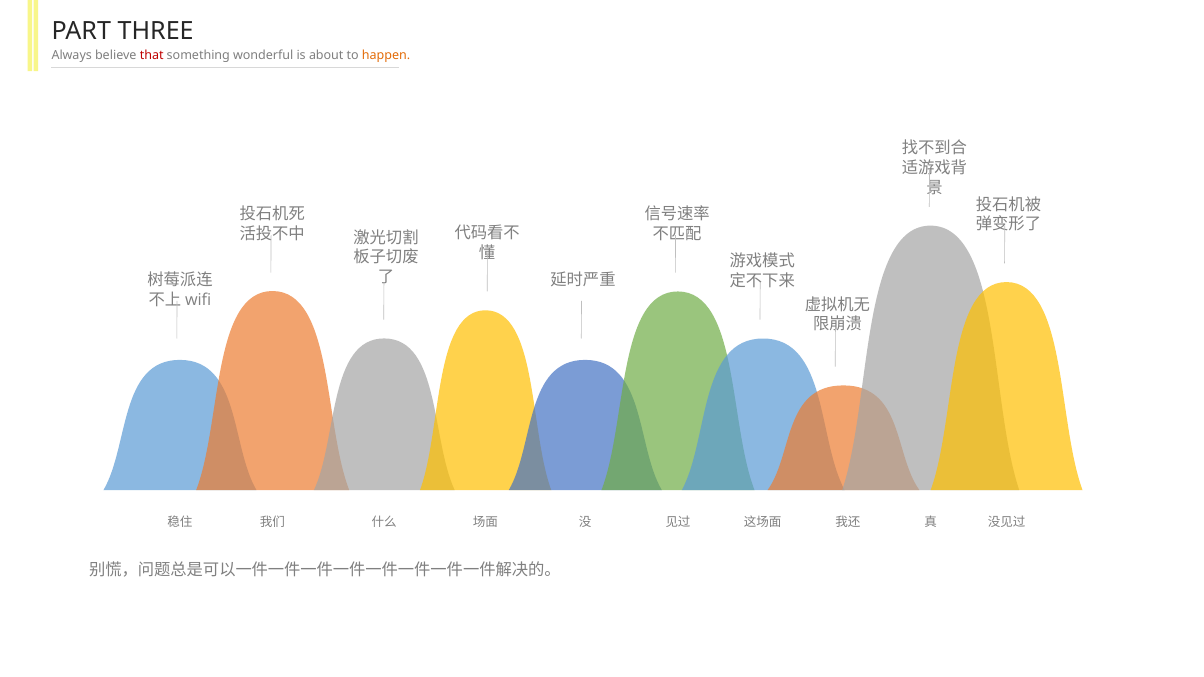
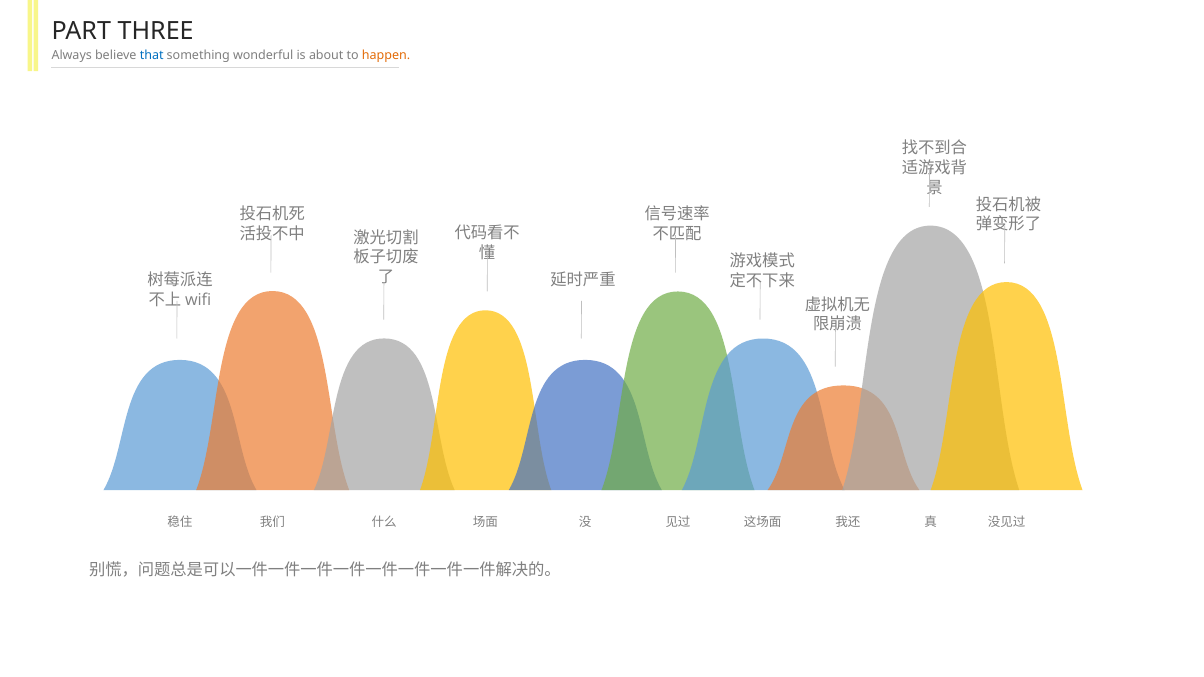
that colour: red -> blue
